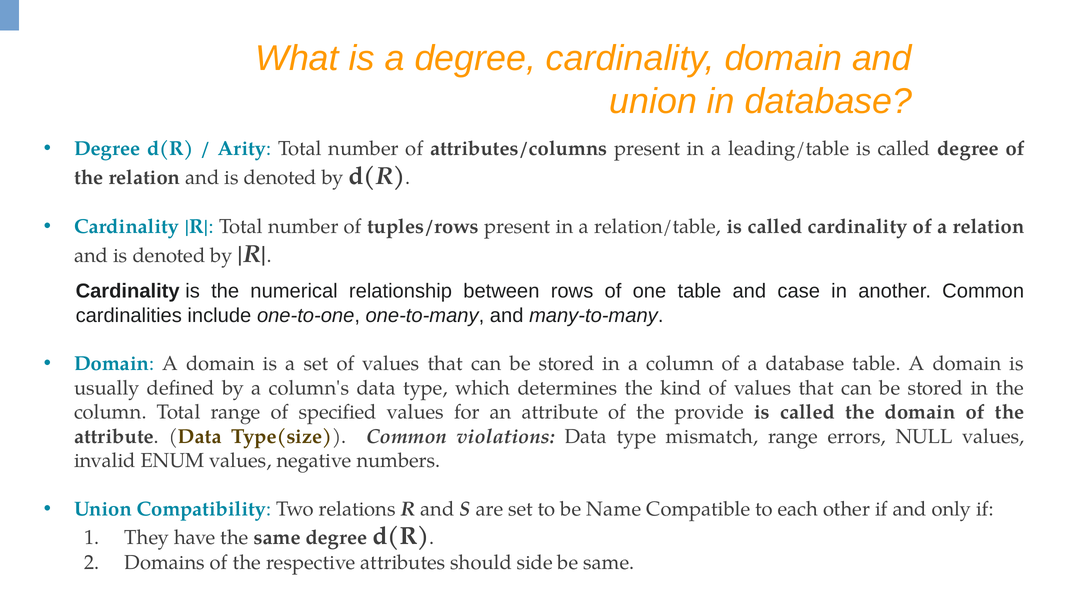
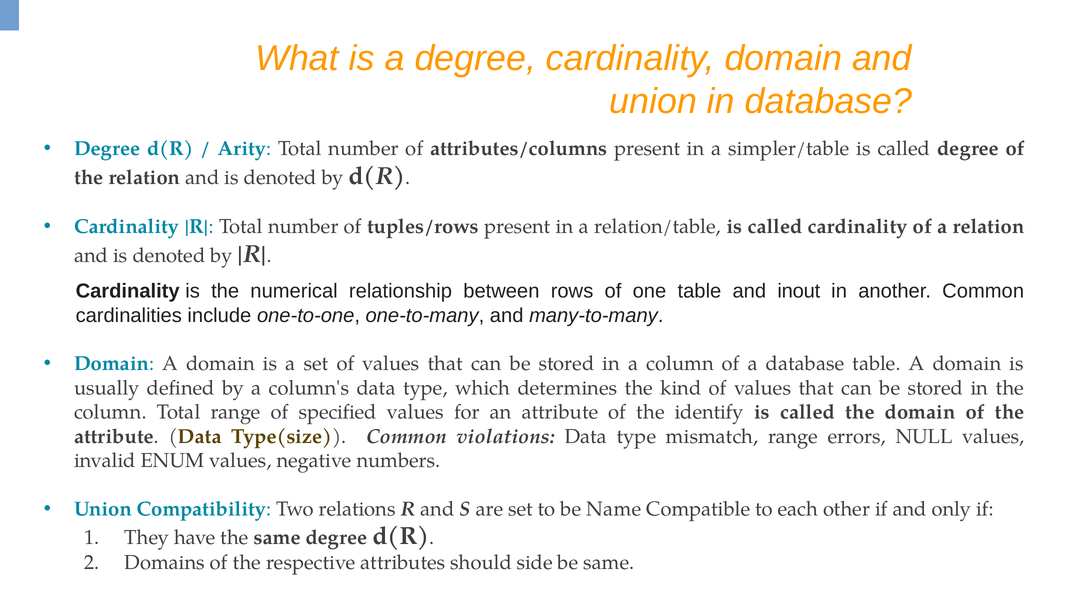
leading/table: leading/table -> simpler/table
case: case -> inout
provide: provide -> identify
